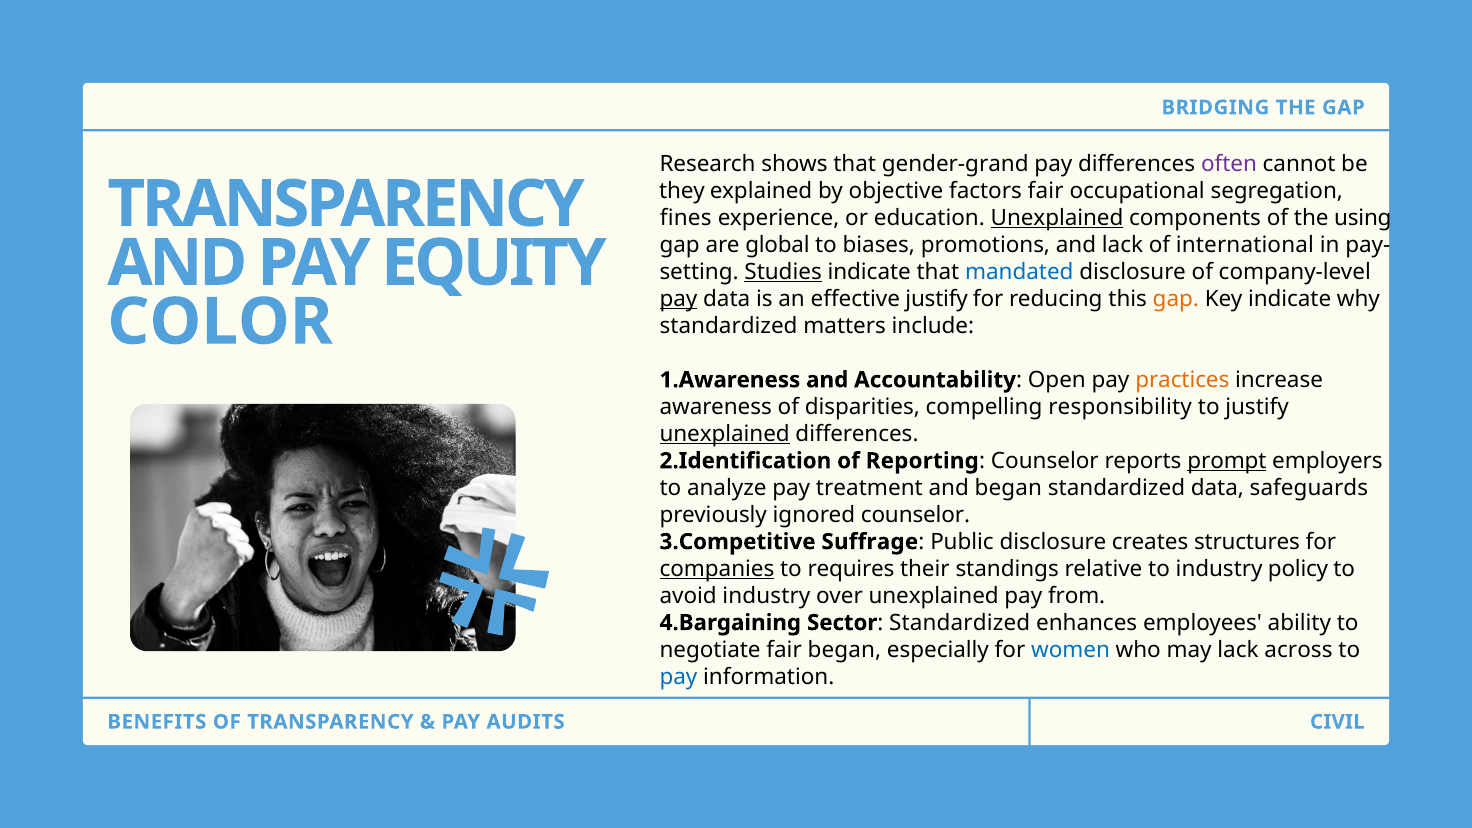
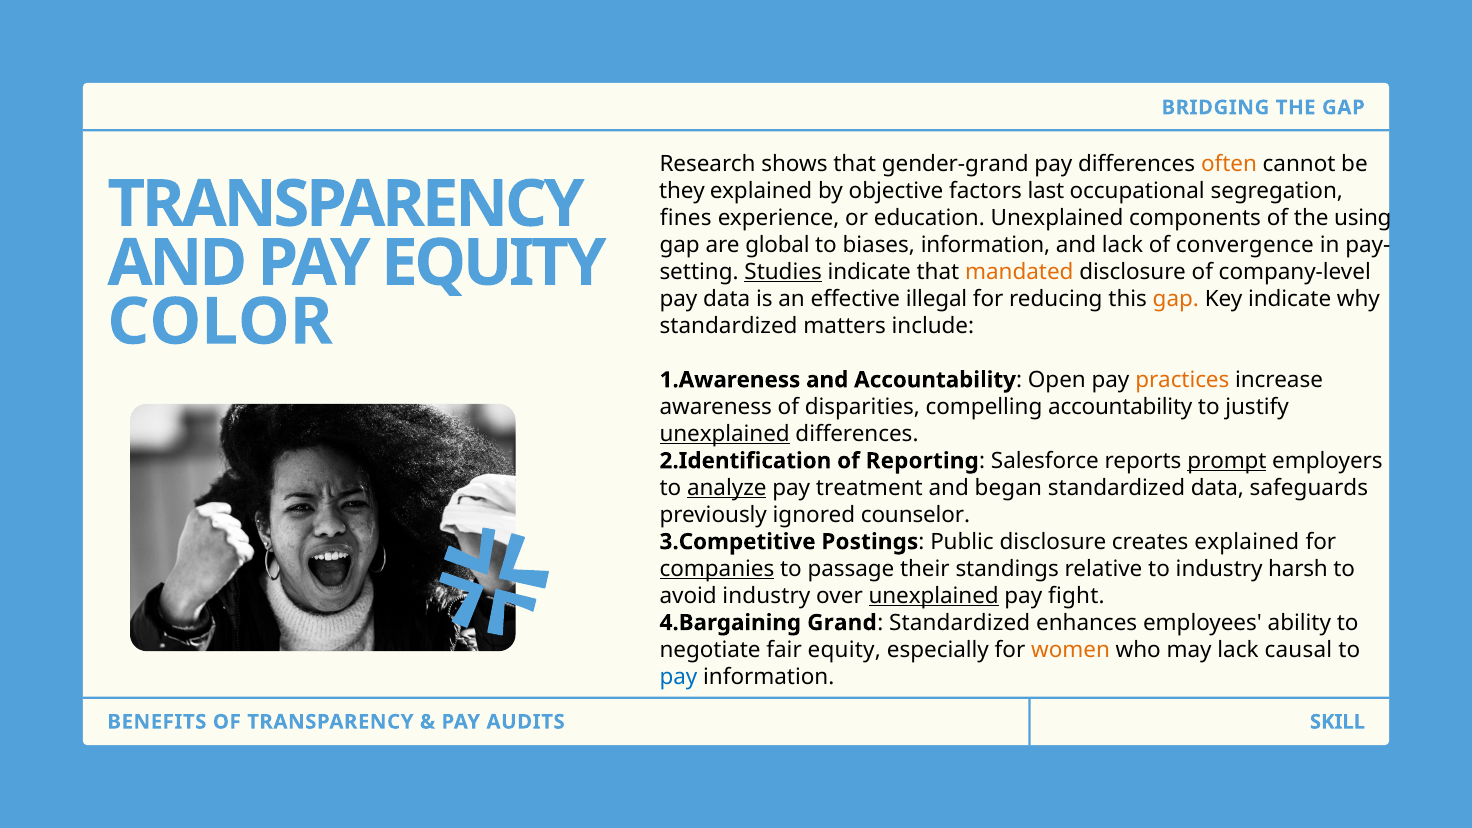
often colour: purple -> orange
factors fair: fair -> last
Unexplained at (1057, 218) underline: present -> none
biases promotions: promotions -> information
international: international -> convergence
mandated colour: blue -> orange
pay at (679, 299) underline: present -> none
effective justify: justify -> illegal
compelling responsibility: responsibility -> accountability
Counselor at (1045, 461): Counselor -> Salesforce
analyze underline: none -> present
Suffrage: Suffrage -> Postings
creates structures: structures -> explained
requires: requires -> passage
policy: policy -> harsh
unexplained at (934, 596) underline: none -> present
from: from -> fight
Sector: Sector -> Grand
fair began: began -> equity
women colour: blue -> orange
across: across -> causal
CIVIL: CIVIL -> SKILL
